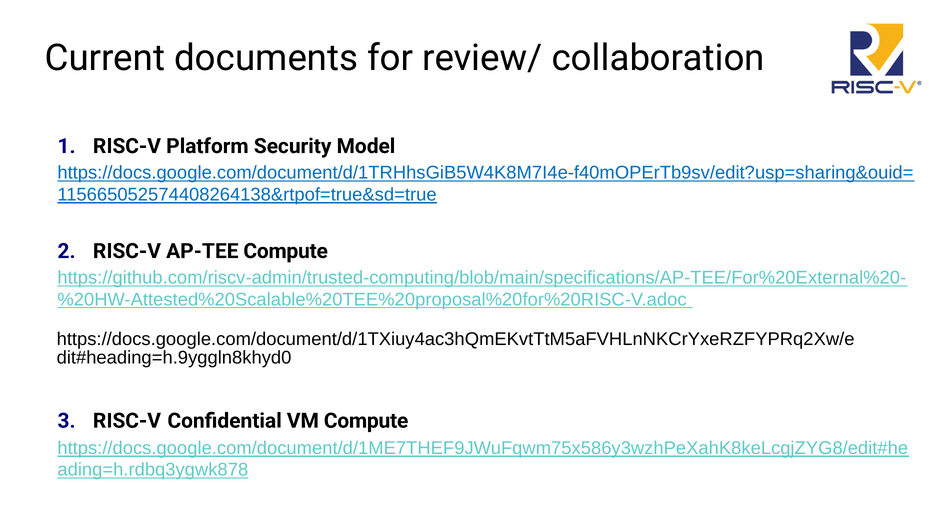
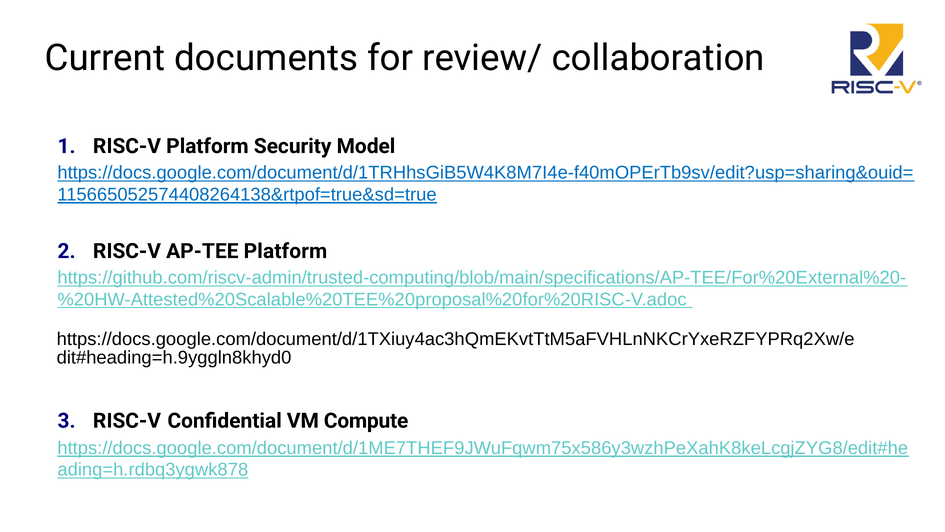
AP-TEE Compute: Compute -> Platform
